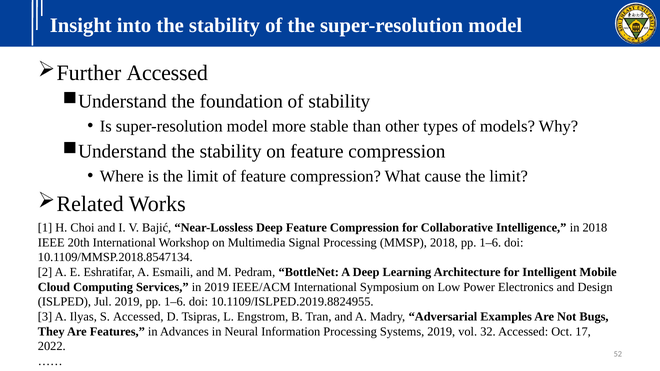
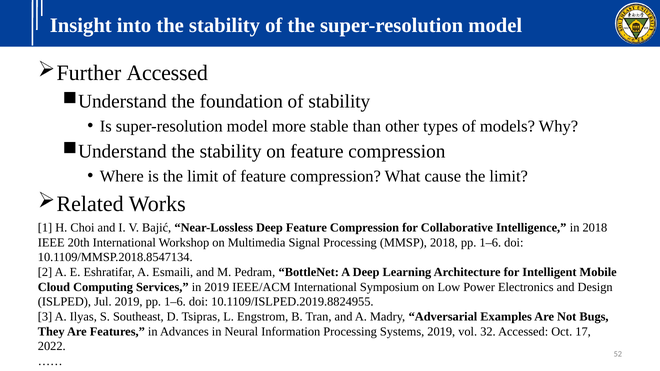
S Accessed: Accessed -> Southeast
